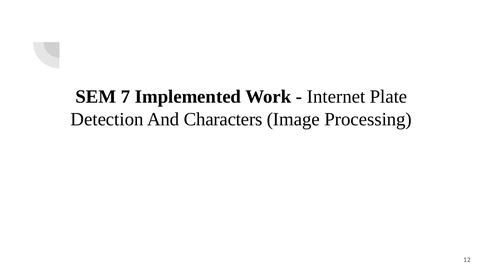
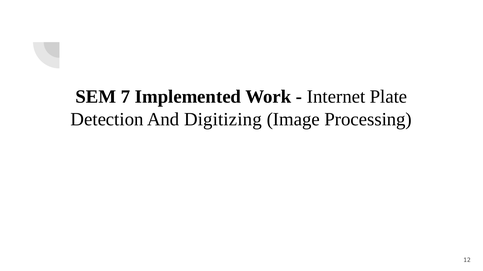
Characters: Characters -> Digitizing
